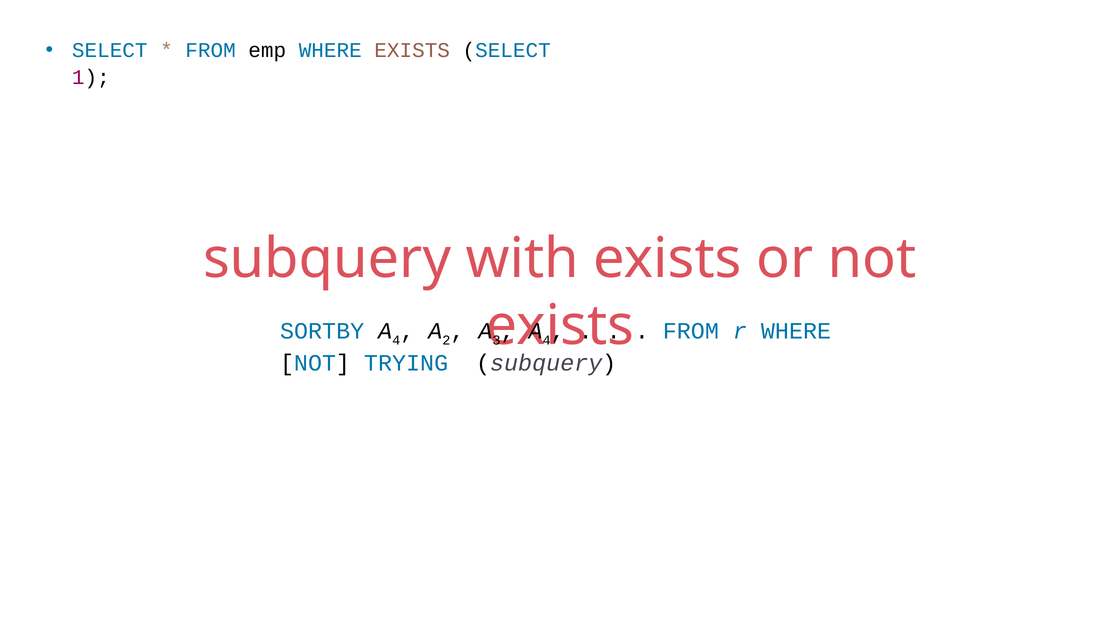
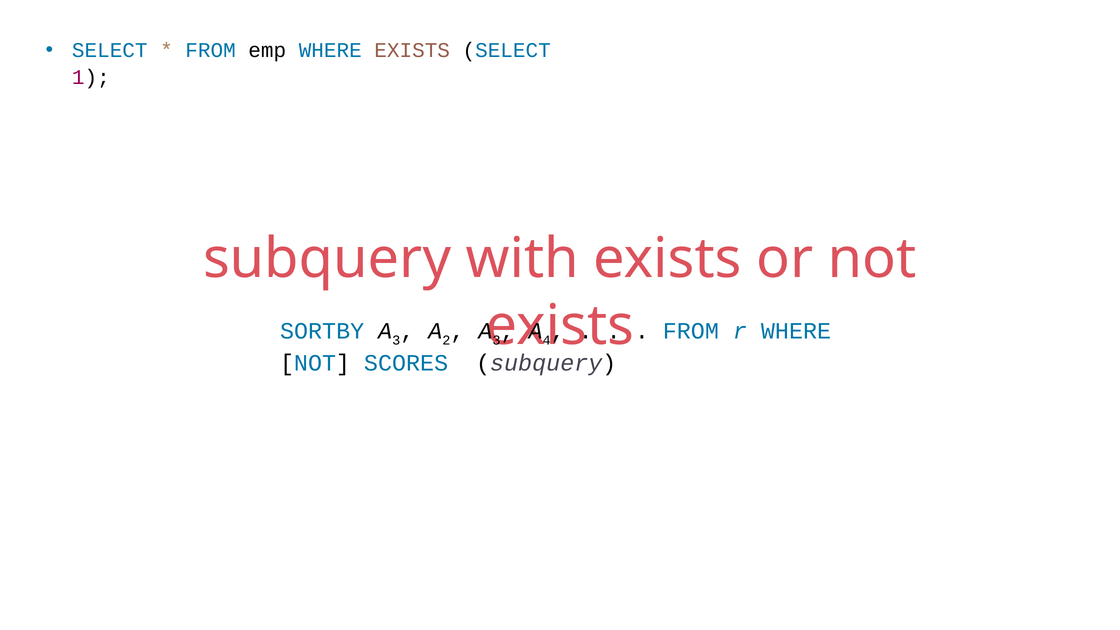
4 at (396, 340): 4 -> 3
TRYING: TRYING -> SCORES
